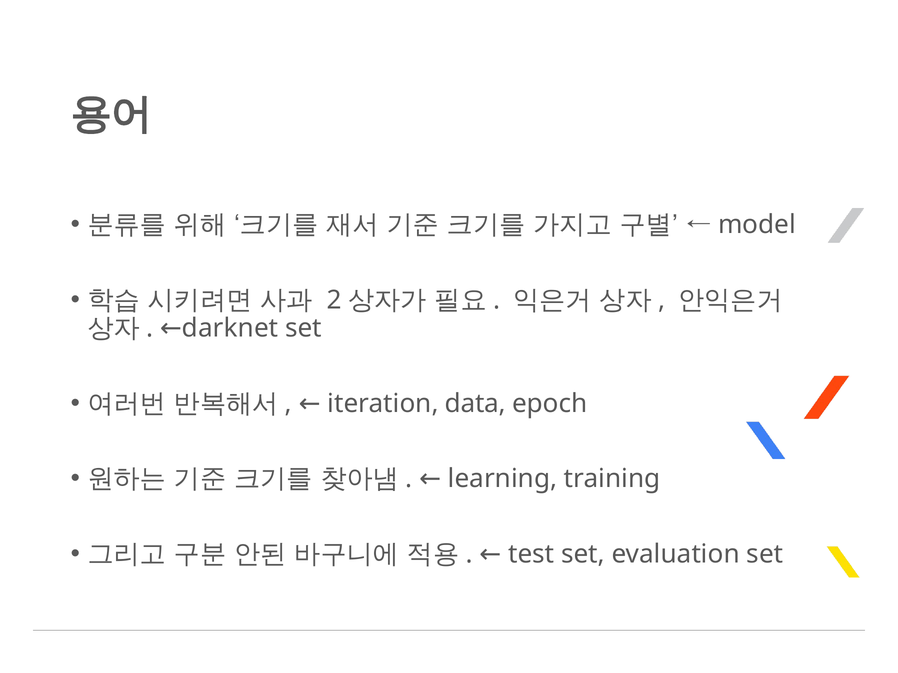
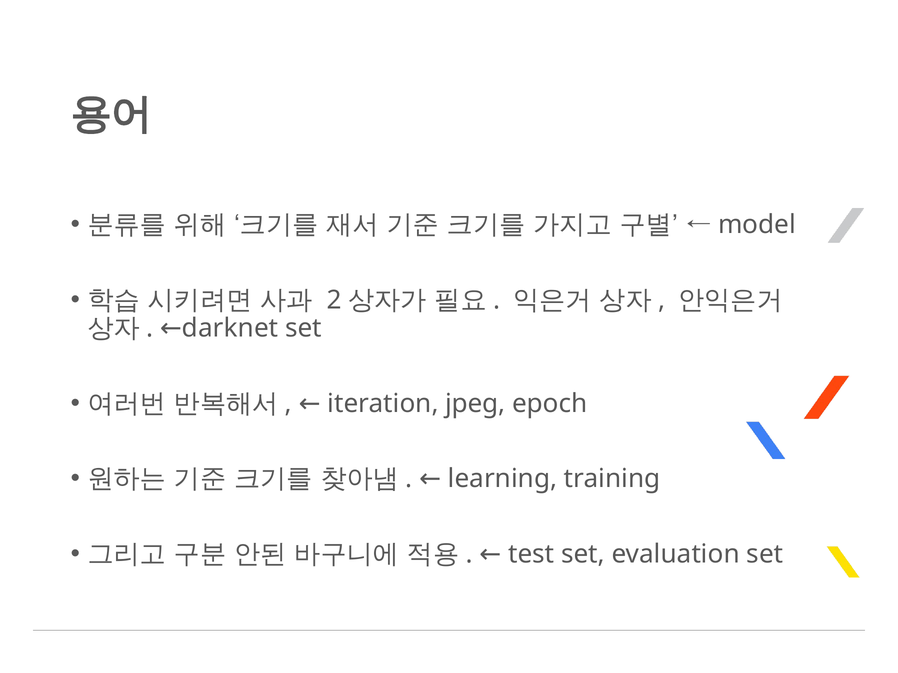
data: data -> jpeg
